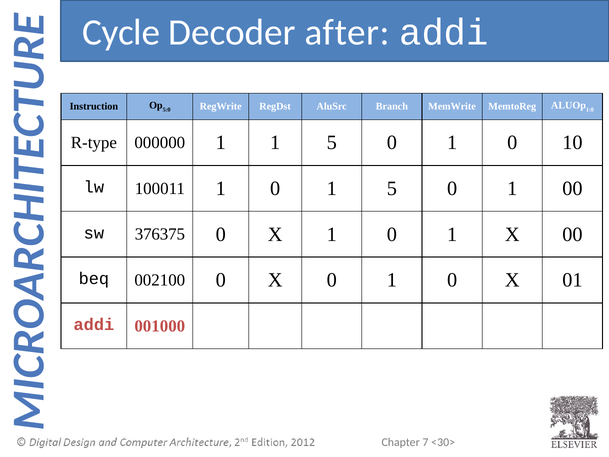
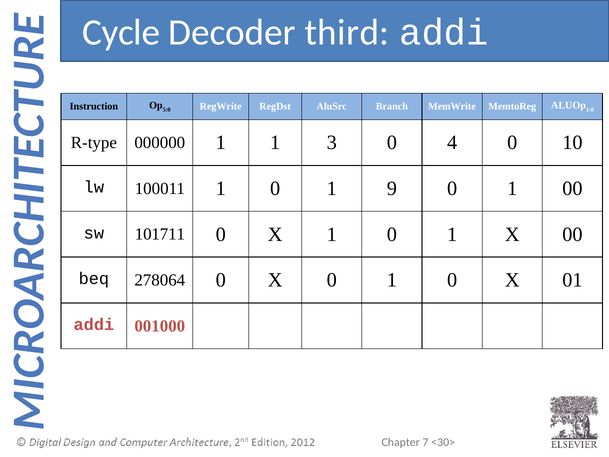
after: after -> third
1 1 5: 5 -> 3
1 at (452, 143): 1 -> 4
0 1 5: 5 -> 9
376375: 376375 -> 101711
002100: 002100 -> 278064
